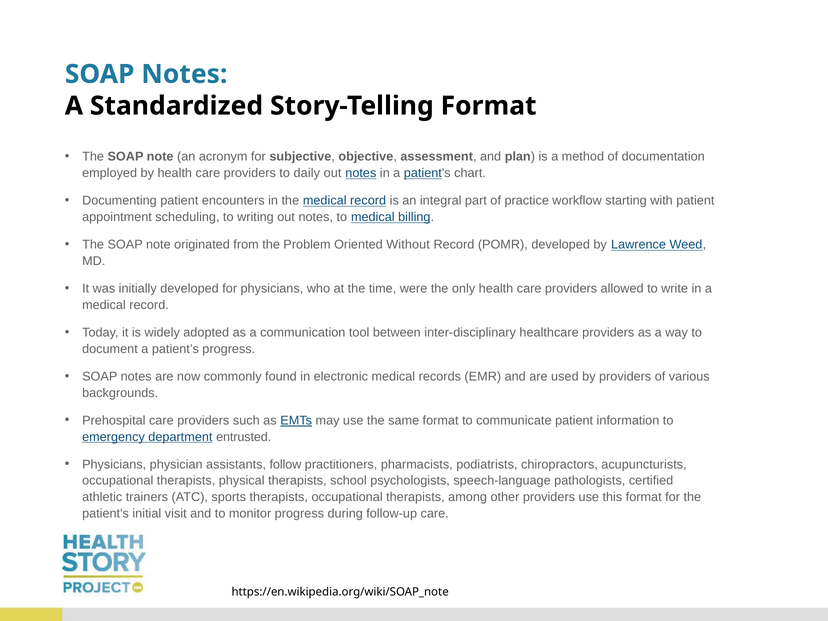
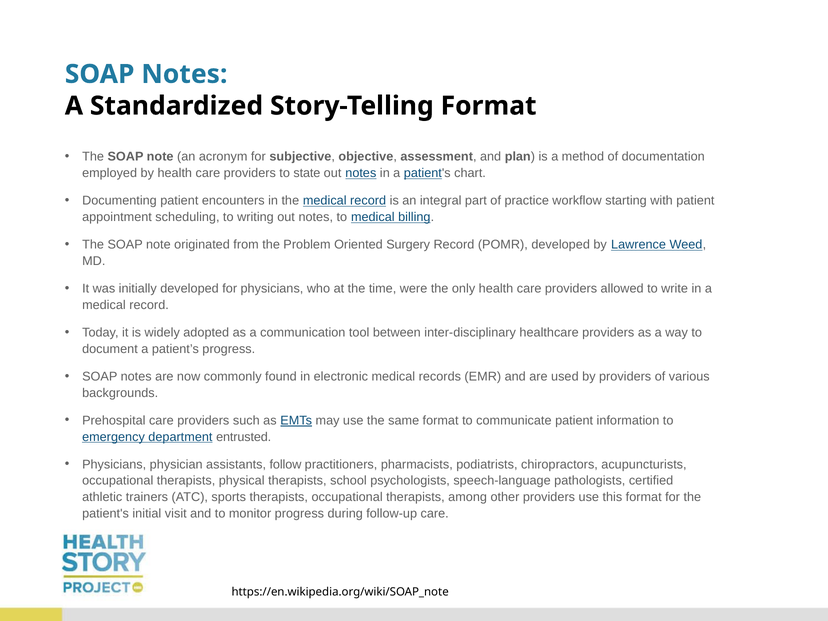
daily: daily -> state
Without: Without -> Surgery
